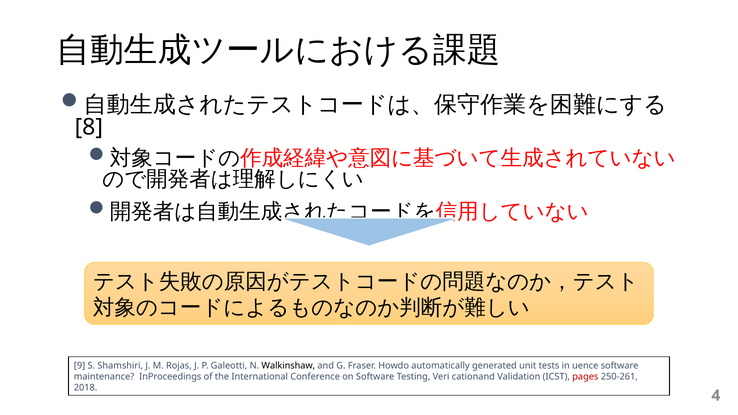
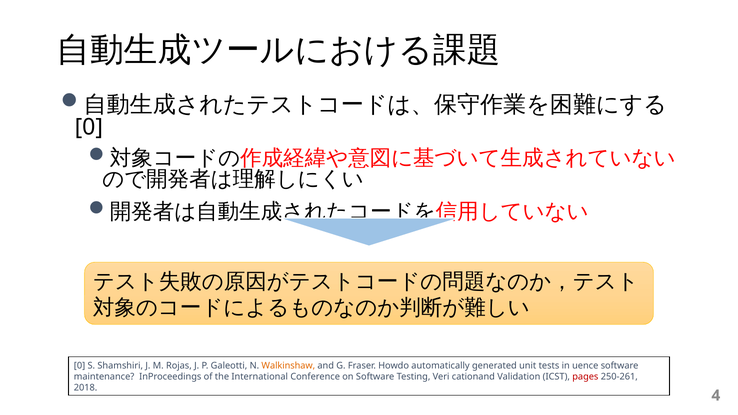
8 at (89, 127): 8 -> 0
9 at (80, 366): 9 -> 0
Walkinshaw colour: black -> orange
